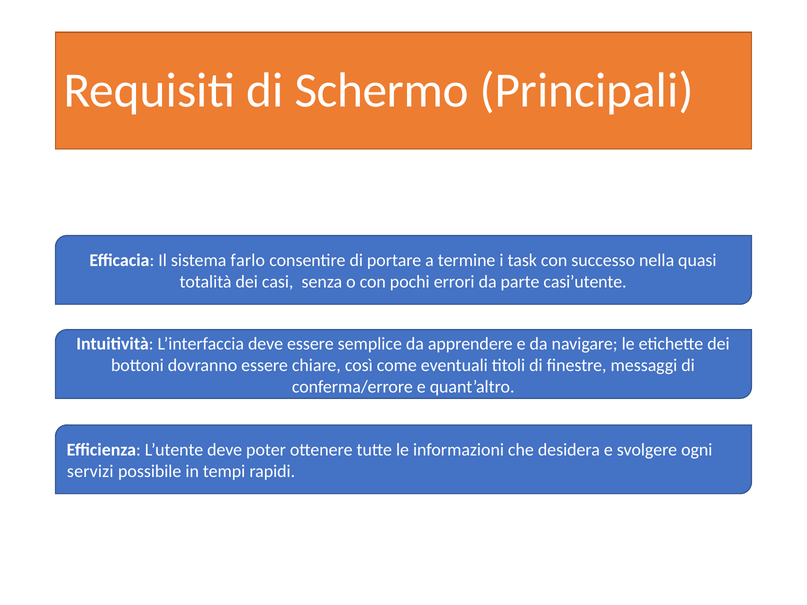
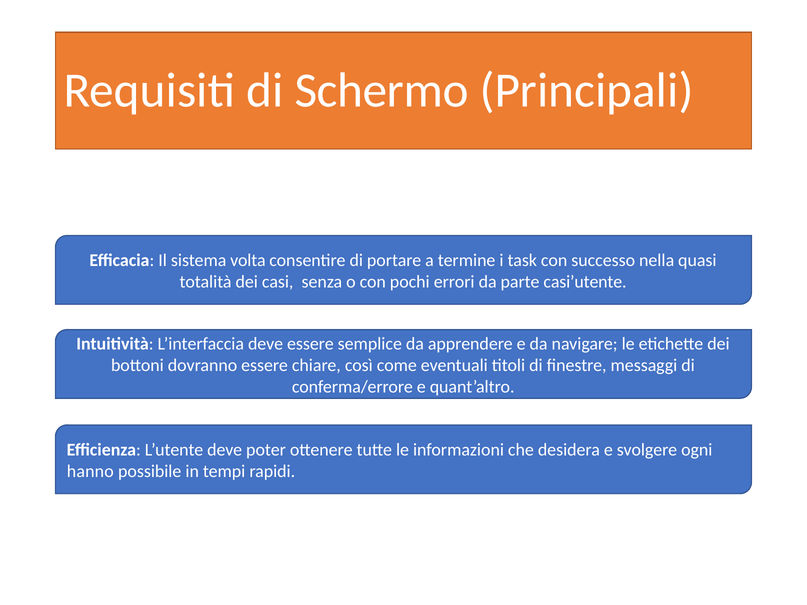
farlo: farlo -> volta
servizi: servizi -> hanno
